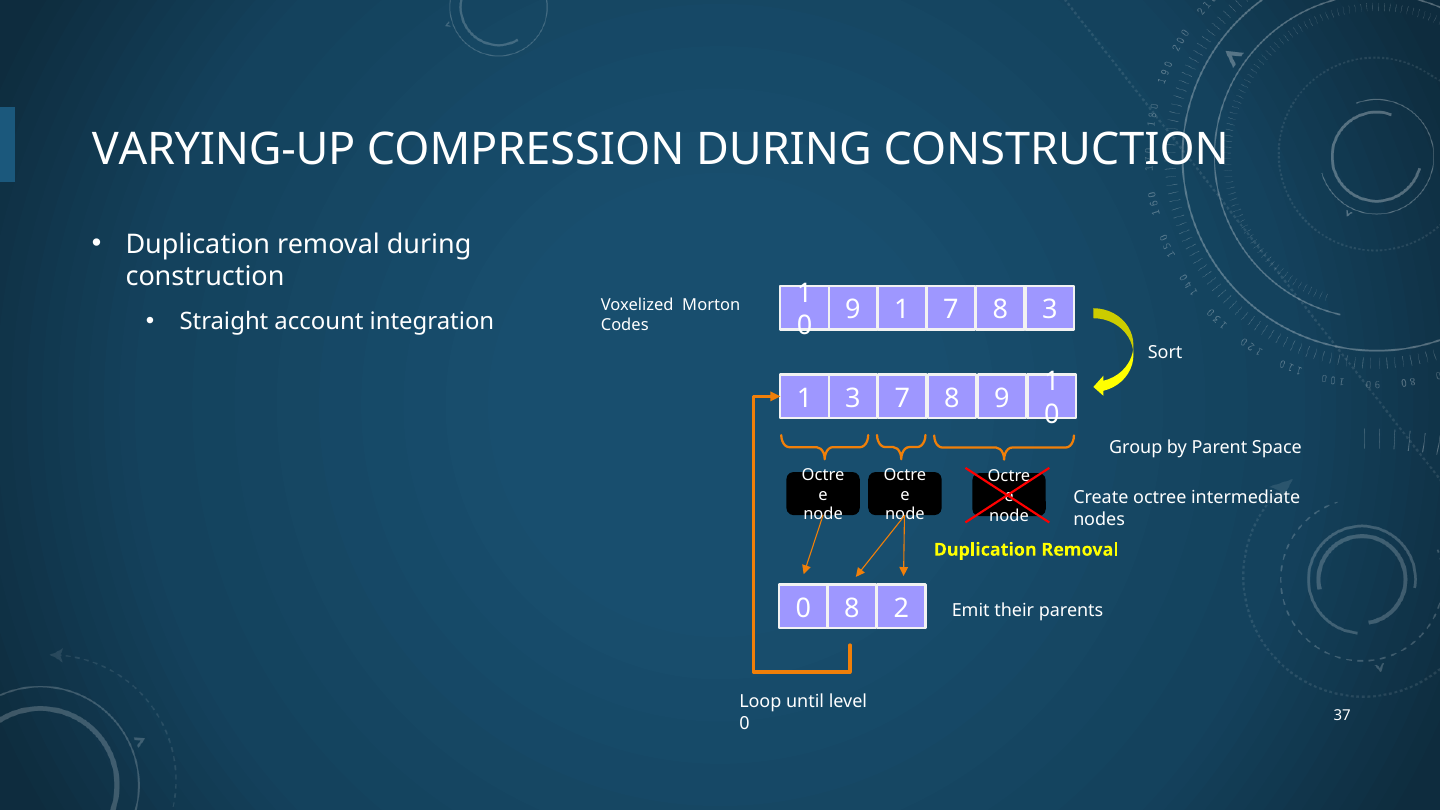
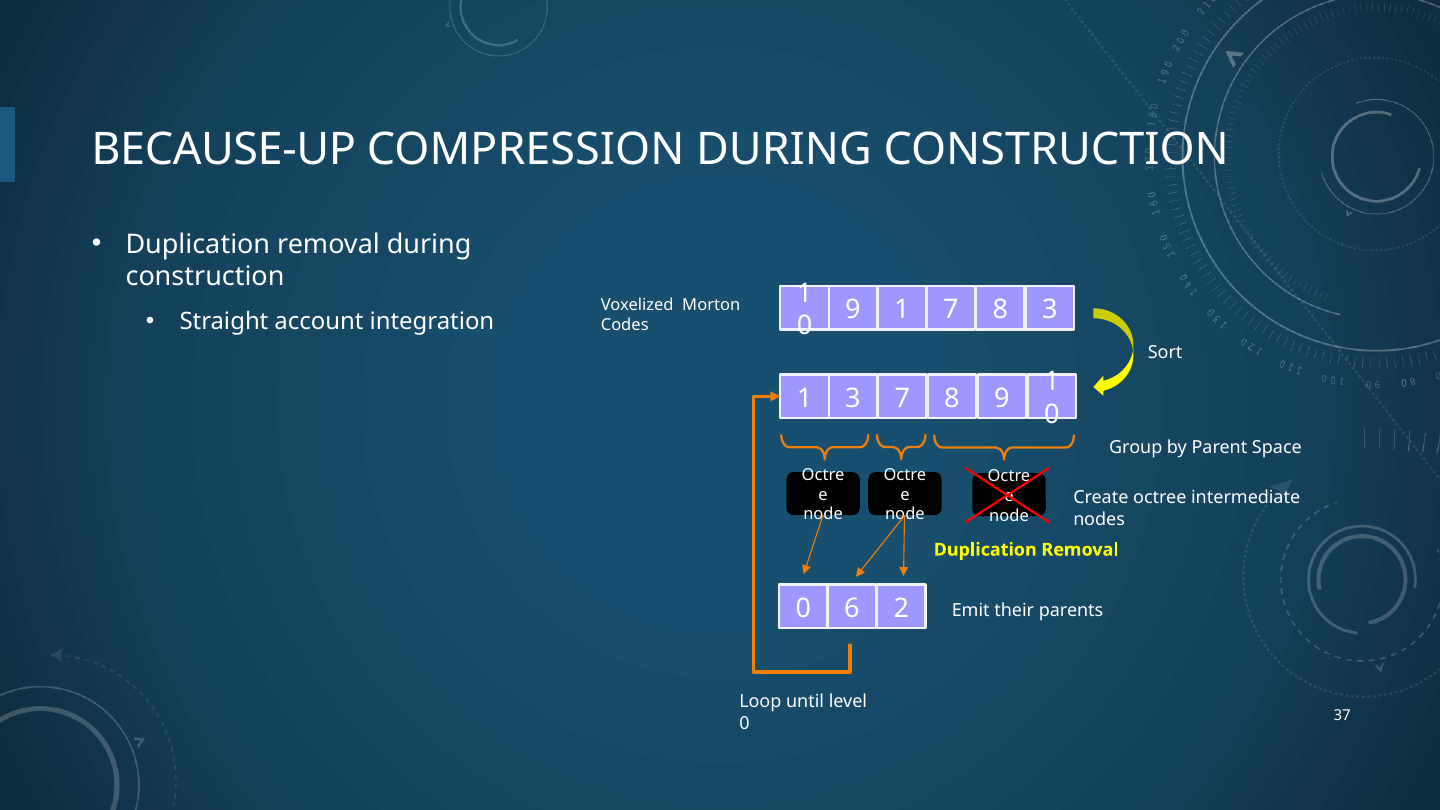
VARYING-UP: VARYING-UP -> BECAUSE-UP
0 8: 8 -> 6
